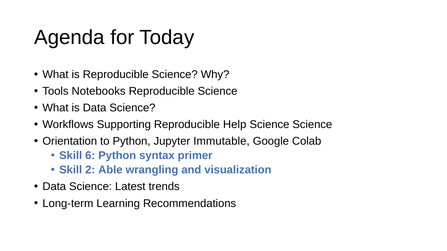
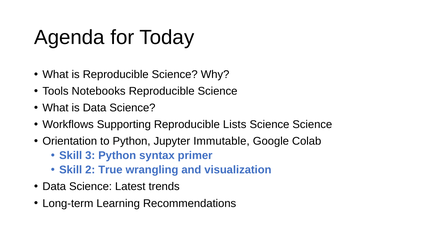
Help: Help -> Lists
6: 6 -> 3
Able: Able -> True
